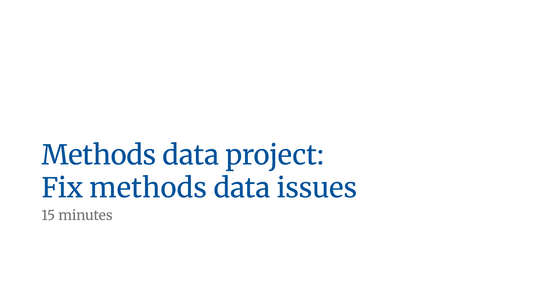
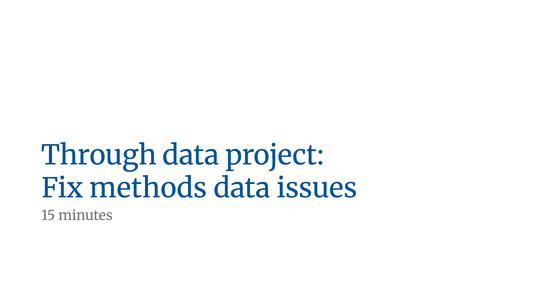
Methods at (99, 155): Methods -> Through
